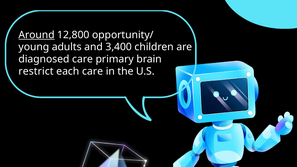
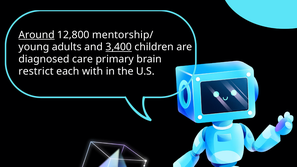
opportunity/: opportunity/ -> mentorship/
3,400 underline: none -> present
each care: care -> with
